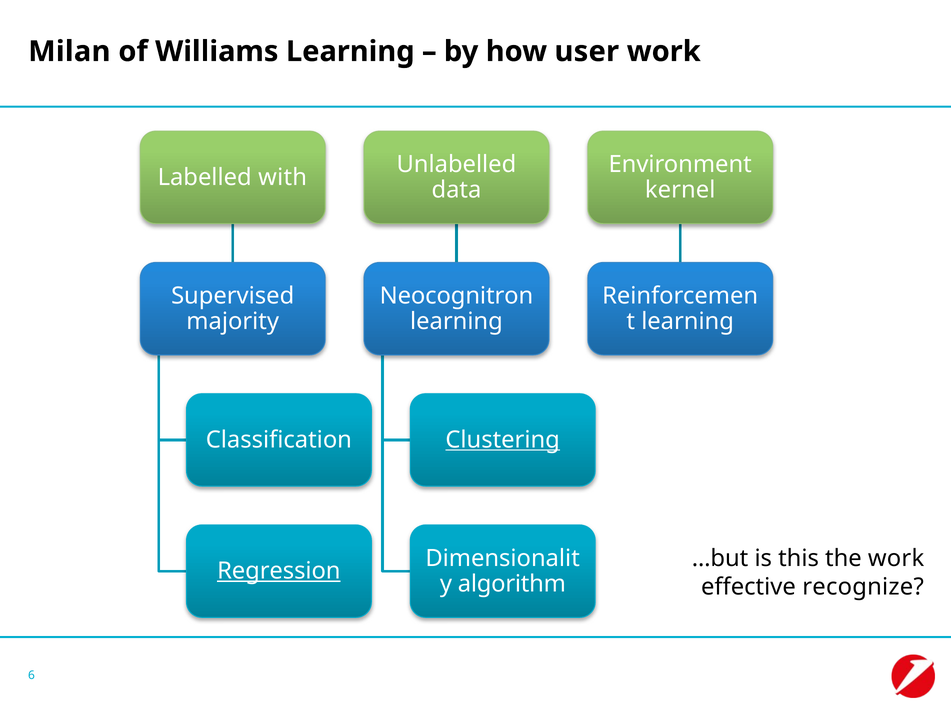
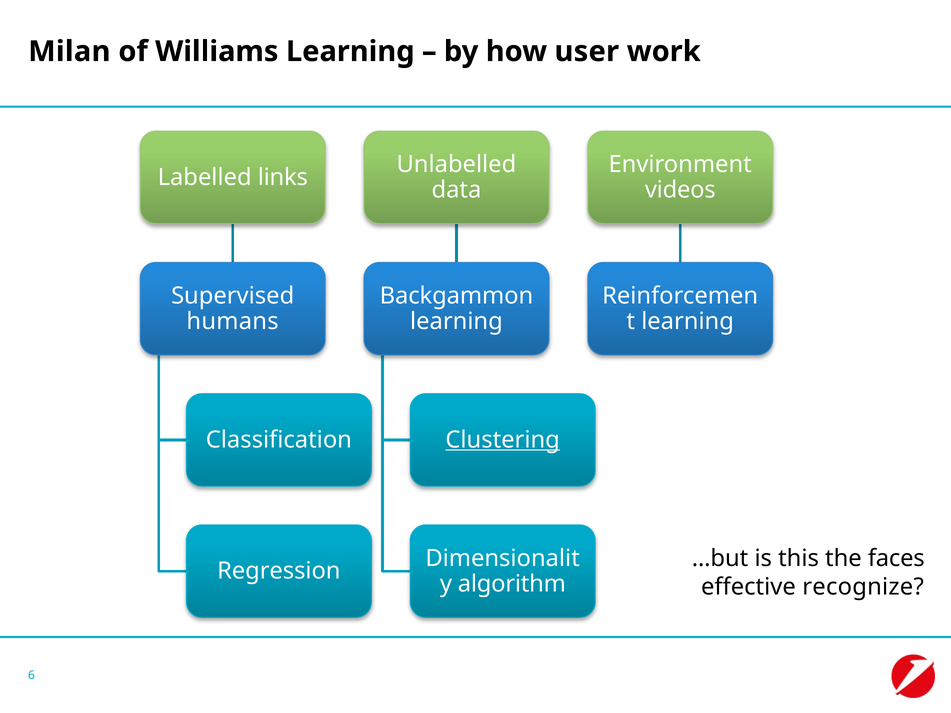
with: with -> links
kernel: kernel -> videos
Neocognitron: Neocognitron -> Backgammon
majority: majority -> humans
the work: work -> faces
Regression underline: present -> none
